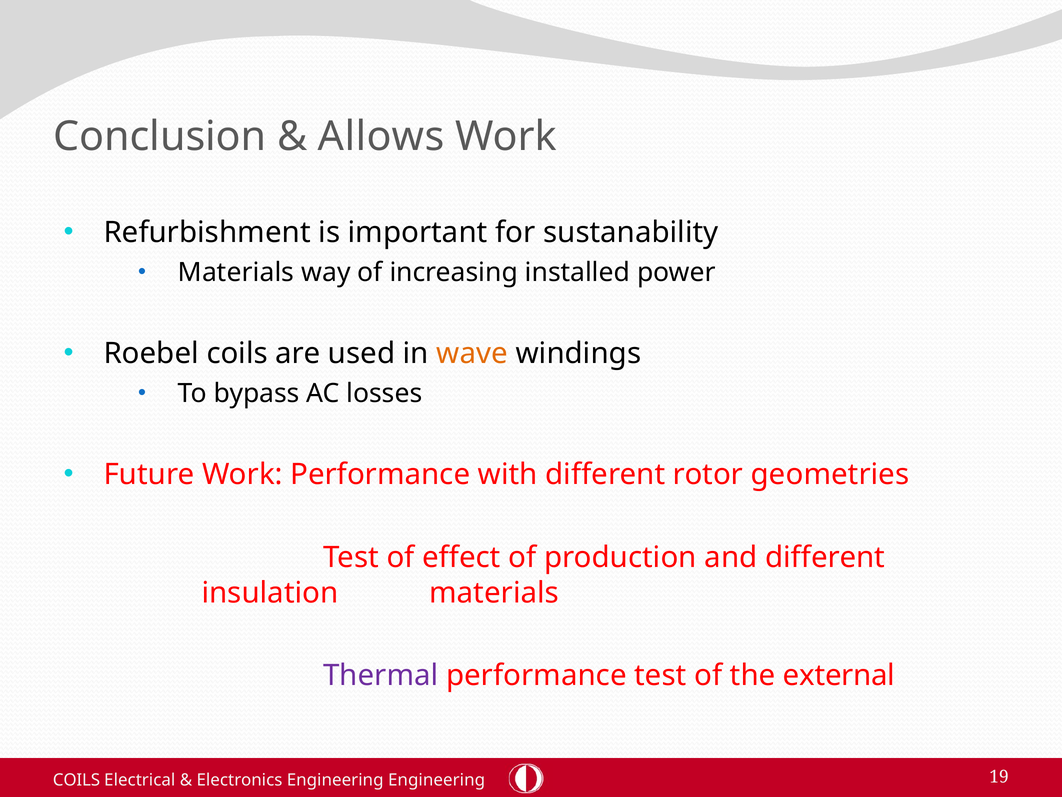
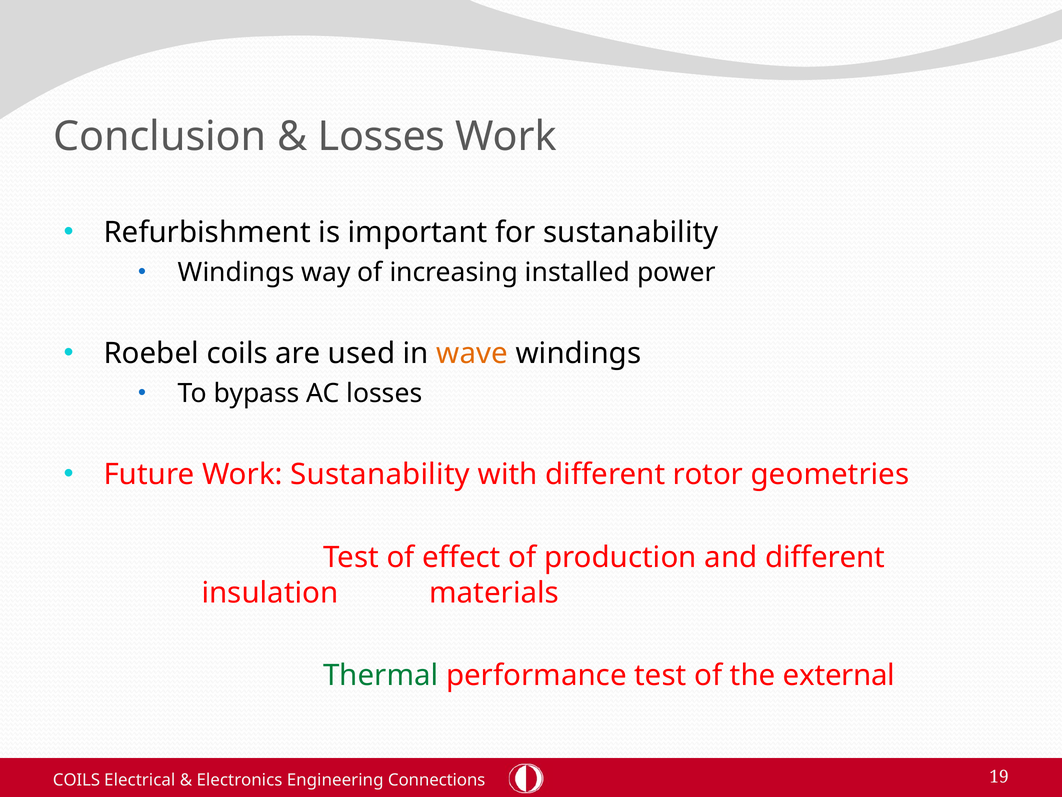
Allows at (381, 136): Allows -> Losses
Materials at (236, 272): Materials -> Windings
Work Performance: Performance -> Sustanability
Thermal colour: purple -> green
Engineering Engineering: Engineering -> Connections
